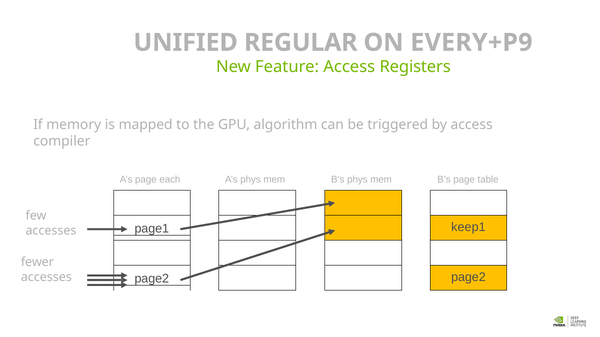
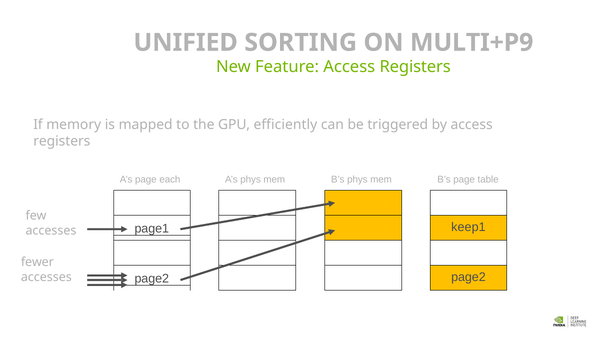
REGULAR: REGULAR -> SORTING
EVERY+P9: EVERY+P9 -> MULTI+P9
algorithm: algorithm -> efficiently
compiler at (62, 141): compiler -> registers
